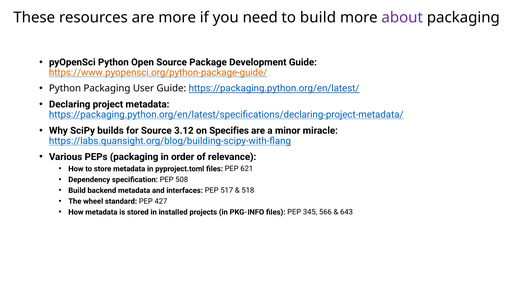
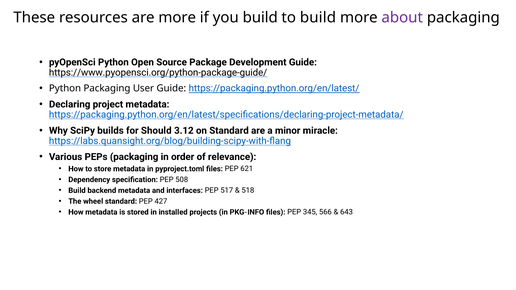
you need: need -> build
https://www.pyopensci.org/python-package-guide/ colour: orange -> black
for Source: Source -> Should
on Specifies: Specifies -> Standard
